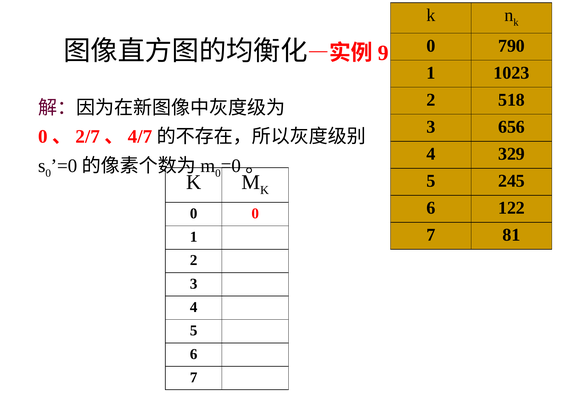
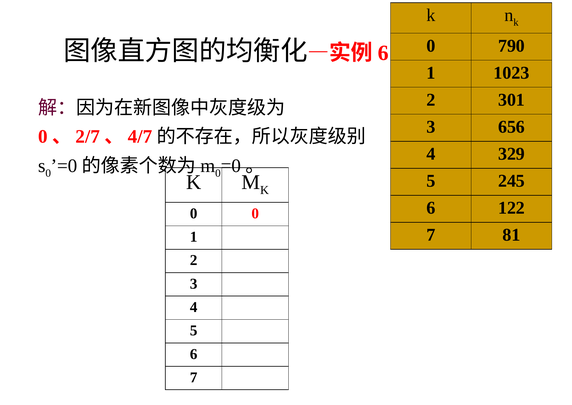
9 at (383, 53): 9 -> 6
518: 518 -> 301
